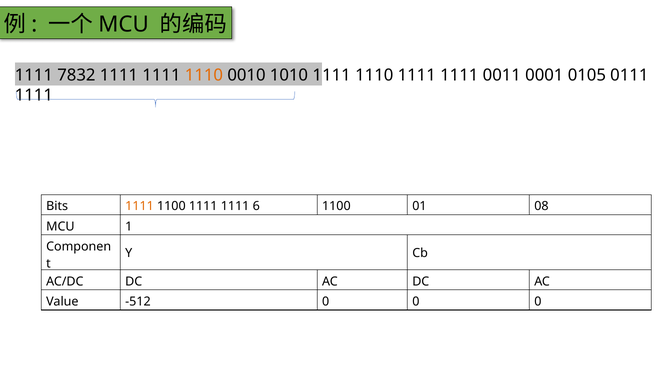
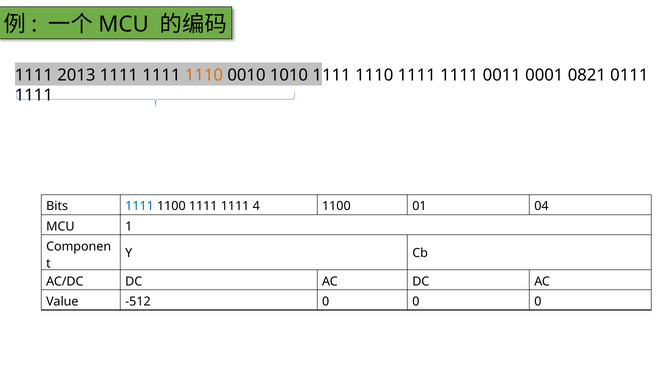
7832: 7832 -> 2013
0105: 0105 -> 0821
1111 at (140, 206) colour: orange -> blue
6: 6 -> 4
08: 08 -> 04
